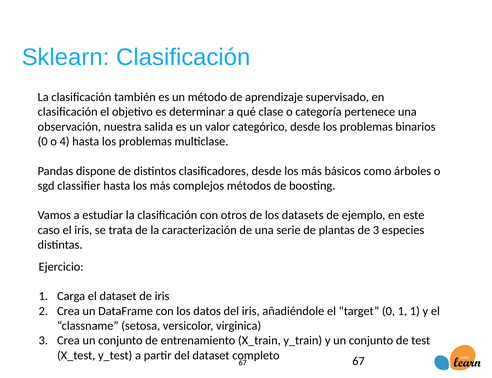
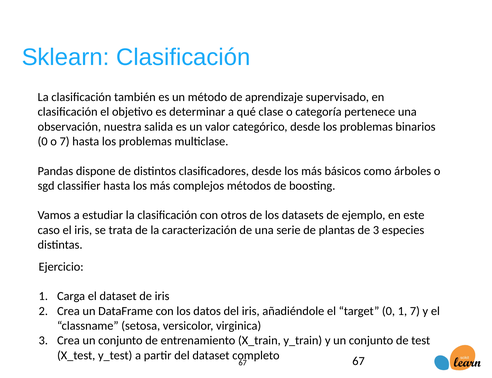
o 4: 4 -> 7
1 1: 1 -> 7
